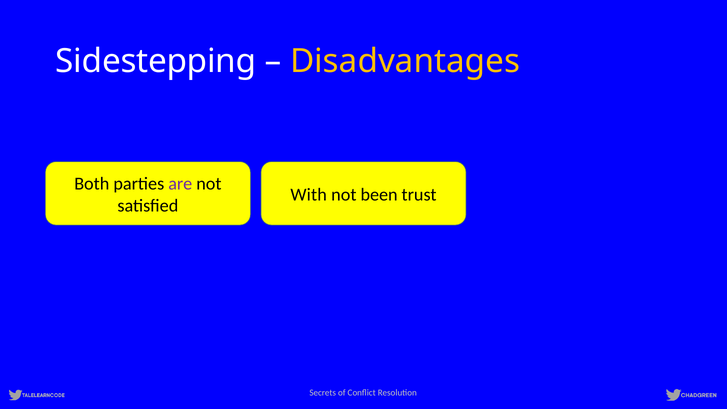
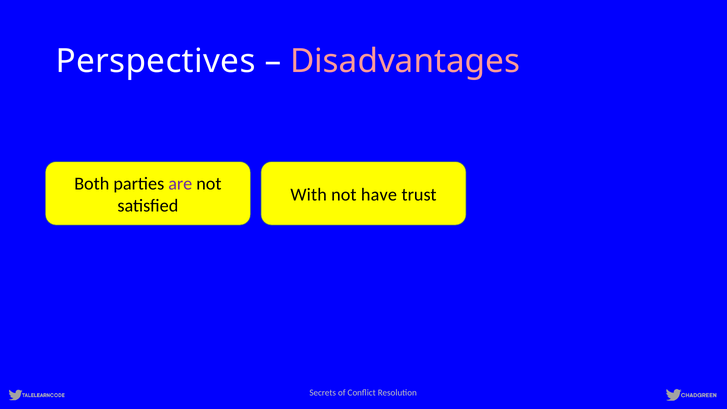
Sidestepping: Sidestepping -> Perspectives
Disadvantages colour: yellow -> pink
been: been -> have
